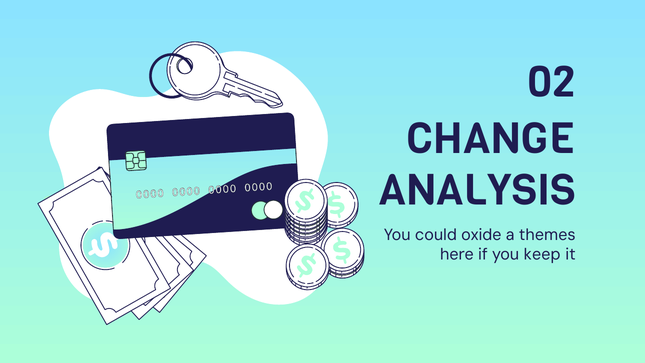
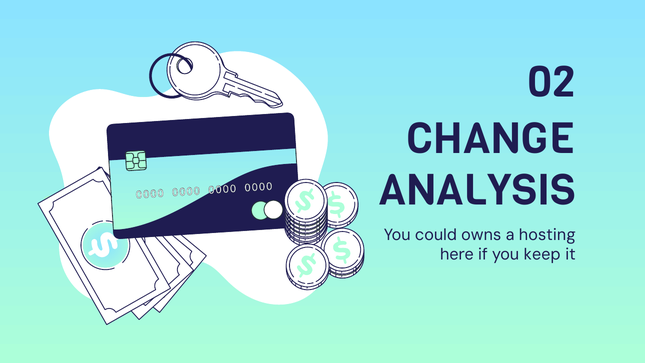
oxide: oxide -> owns
themes: themes -> hosting
